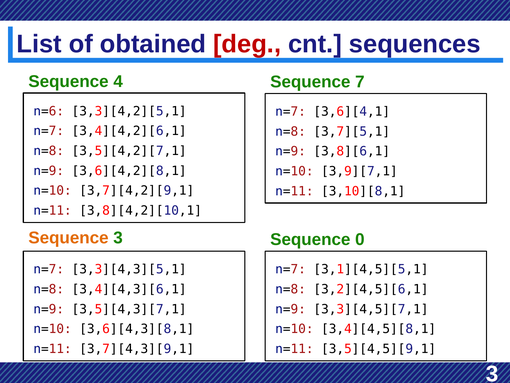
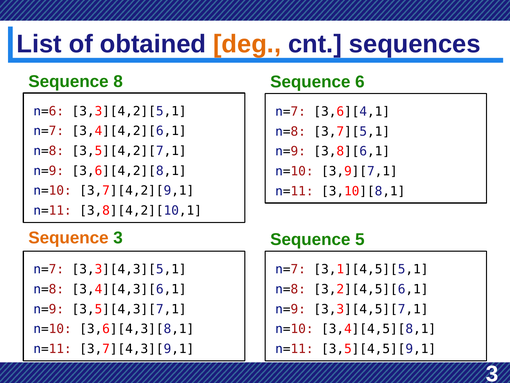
deg colour: red -> orange
4: 4 -> 8
7: 7 -> 6
0: 0 -> 5
